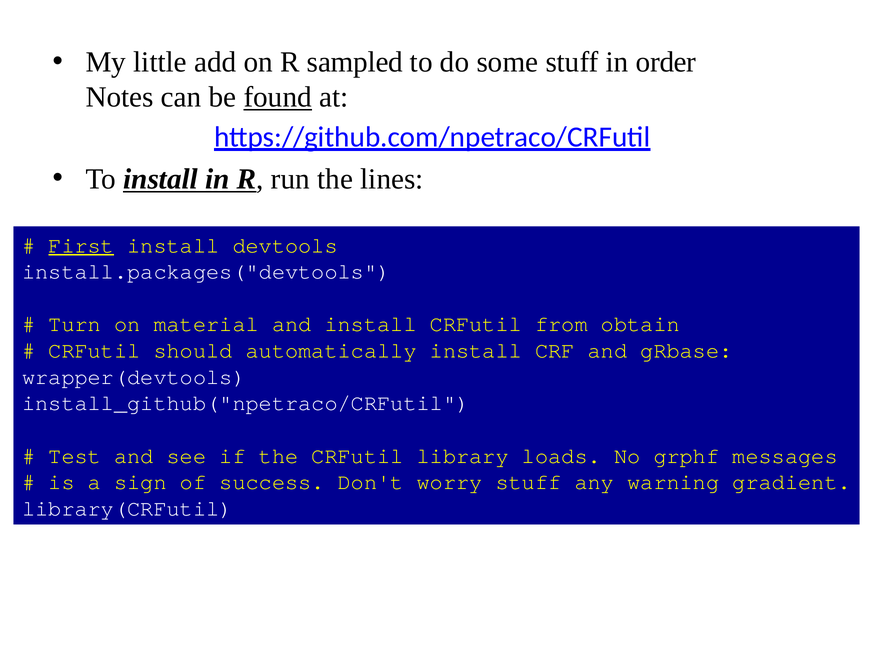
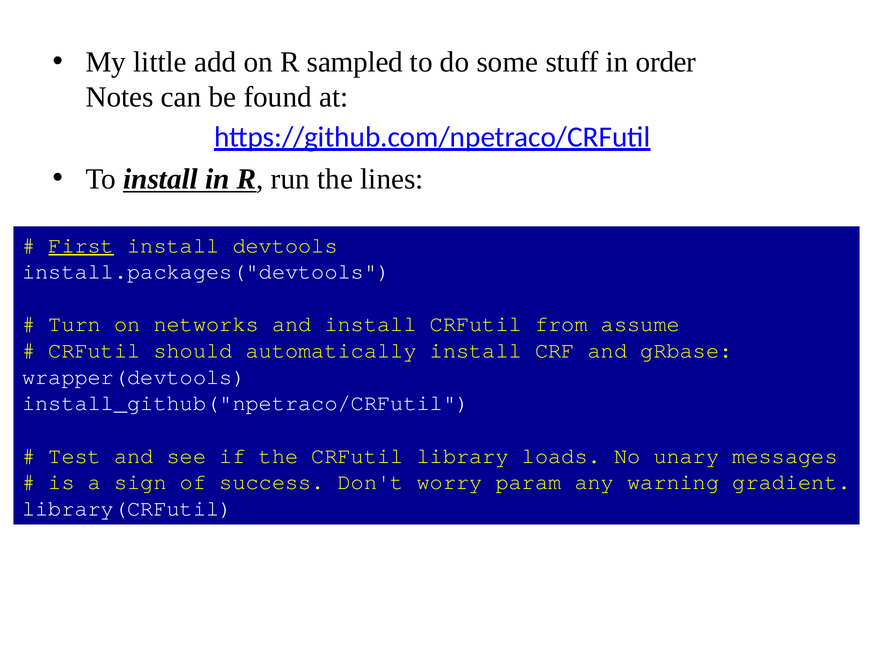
found underline: present -> none
material: material -> networks
obtain: obtain -> assume
grphf: grphf -> unary
worry stuff: stuff -> param
